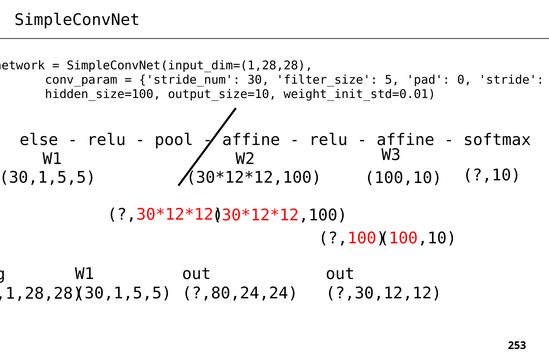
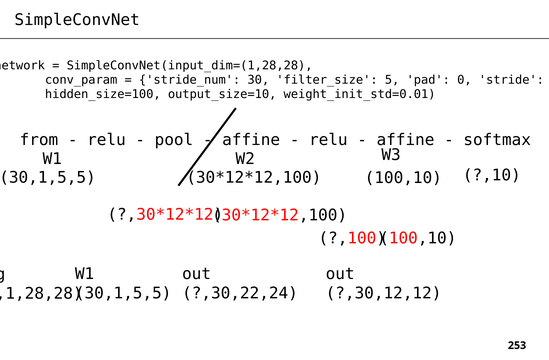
else: else -> from
?,80,24,24: ?,80,24,24 -> ?,30,22,24
